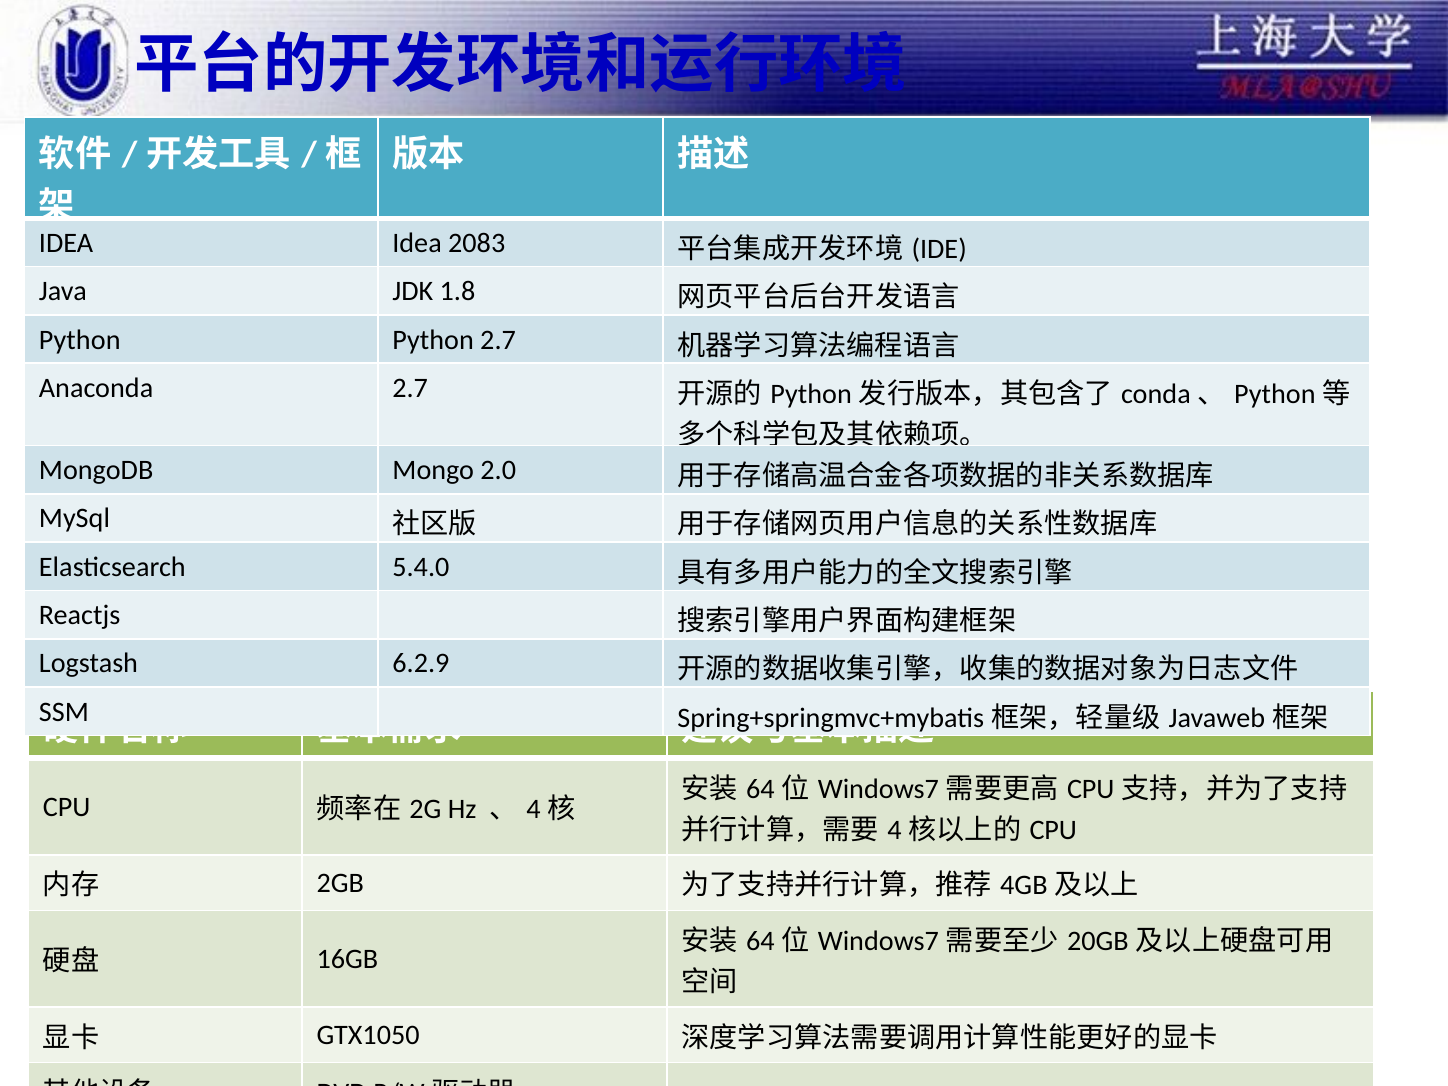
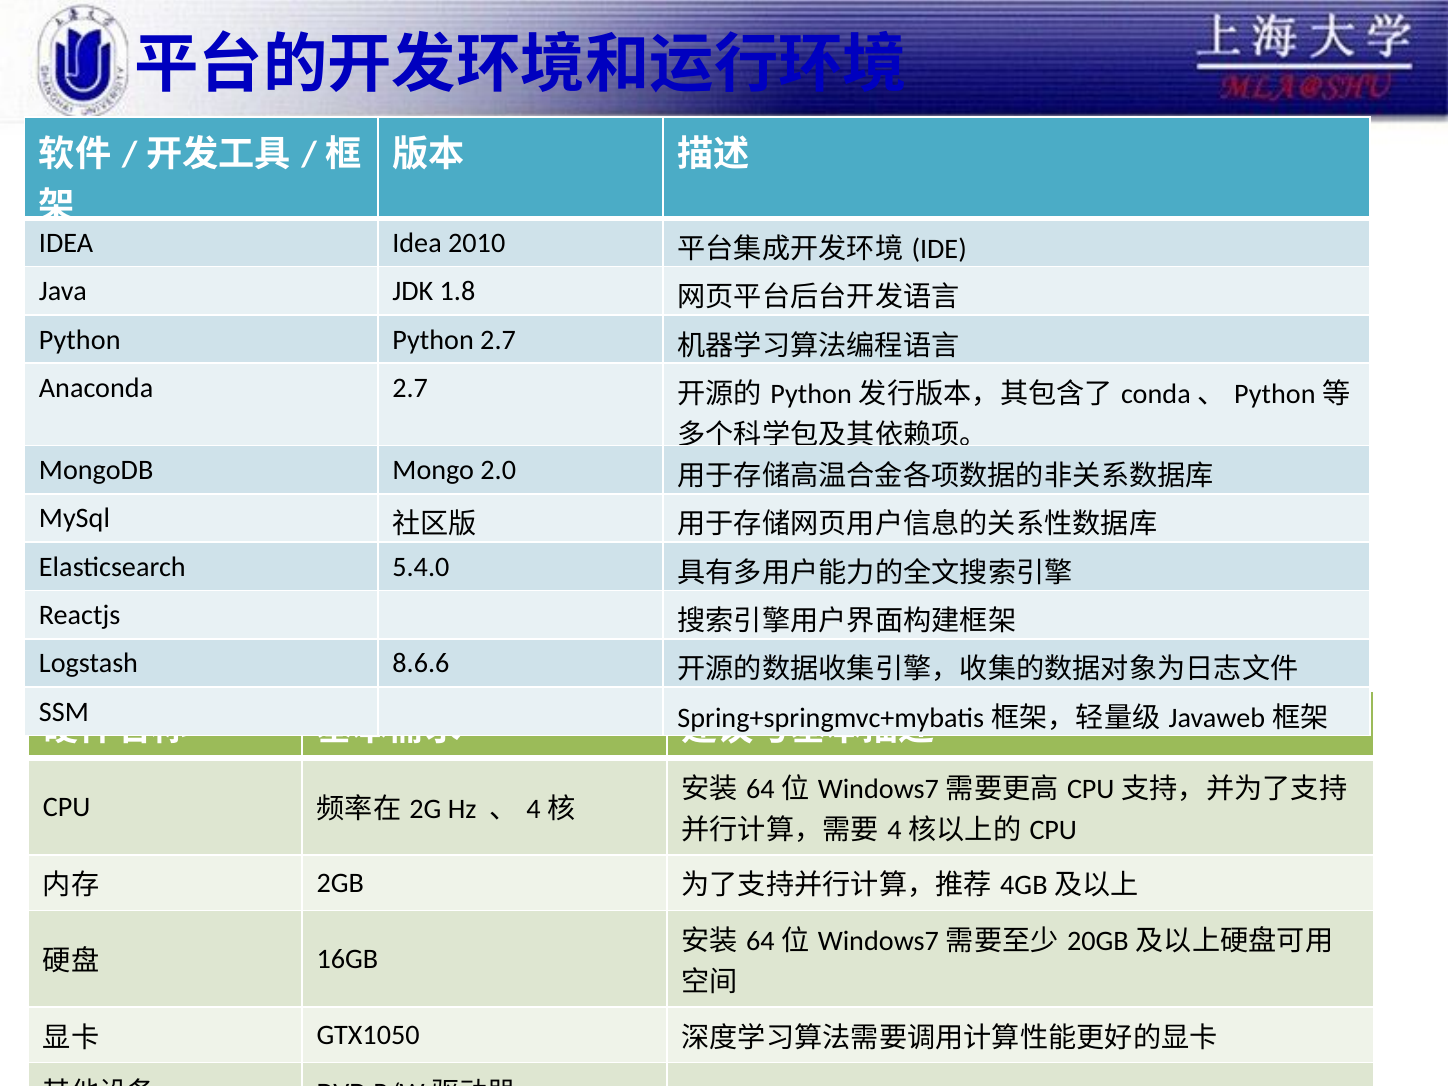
2083: 2083 -> 2010
6.2.9: 6.2.9 -> 8.6.6
